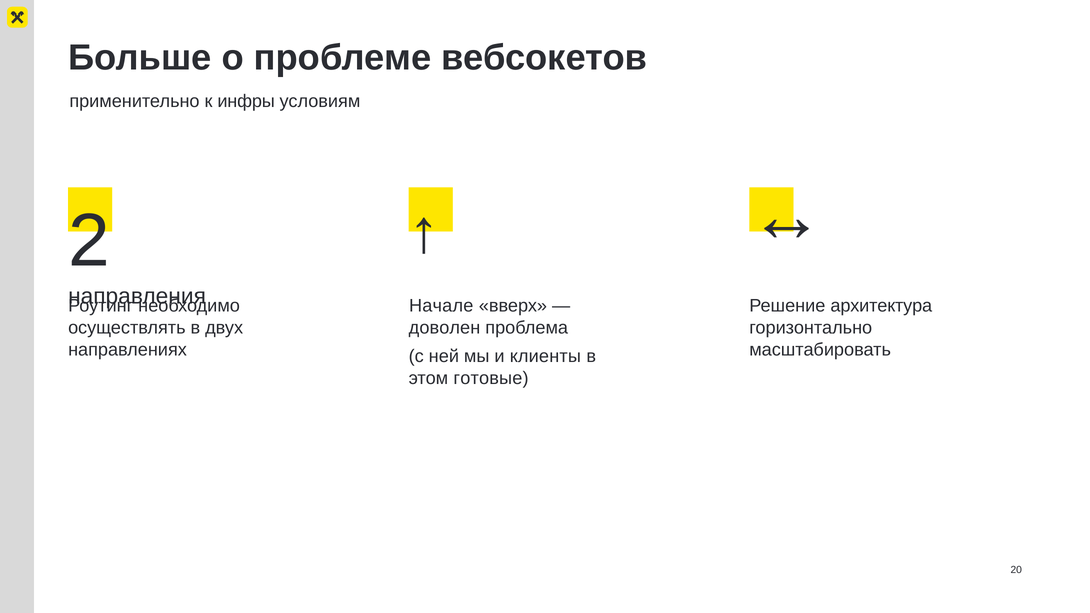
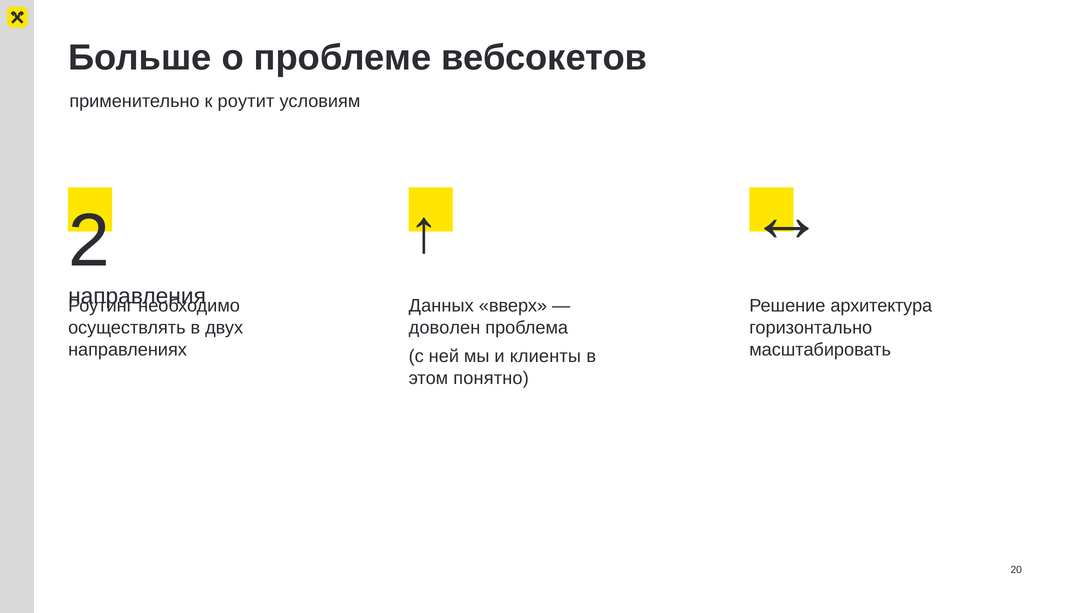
инфры: инфры -> роутит
Начале: Начале -> Данных
готовые: готовые -> понятно
